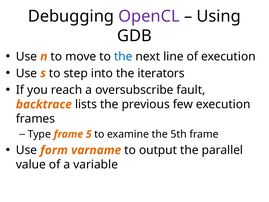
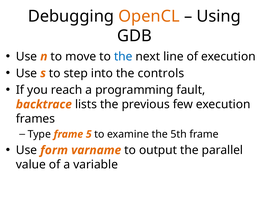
OpenCL colour: purple -> orange
iterators: iterators -> controls
oversubscribe: oversubscribe -> programming
